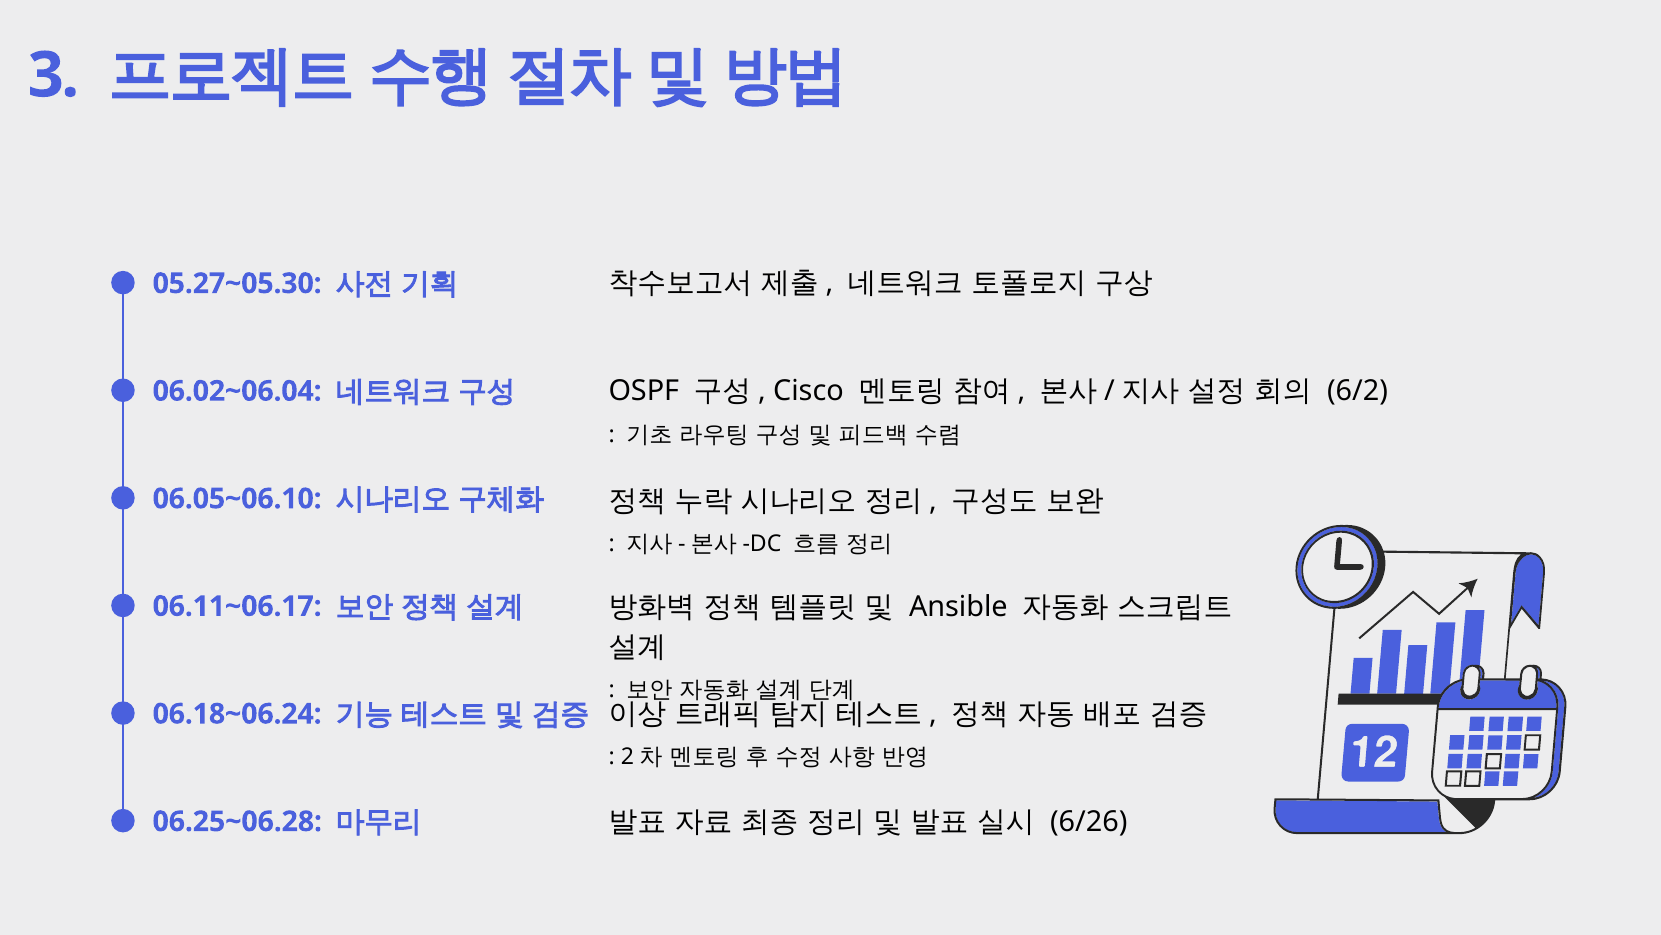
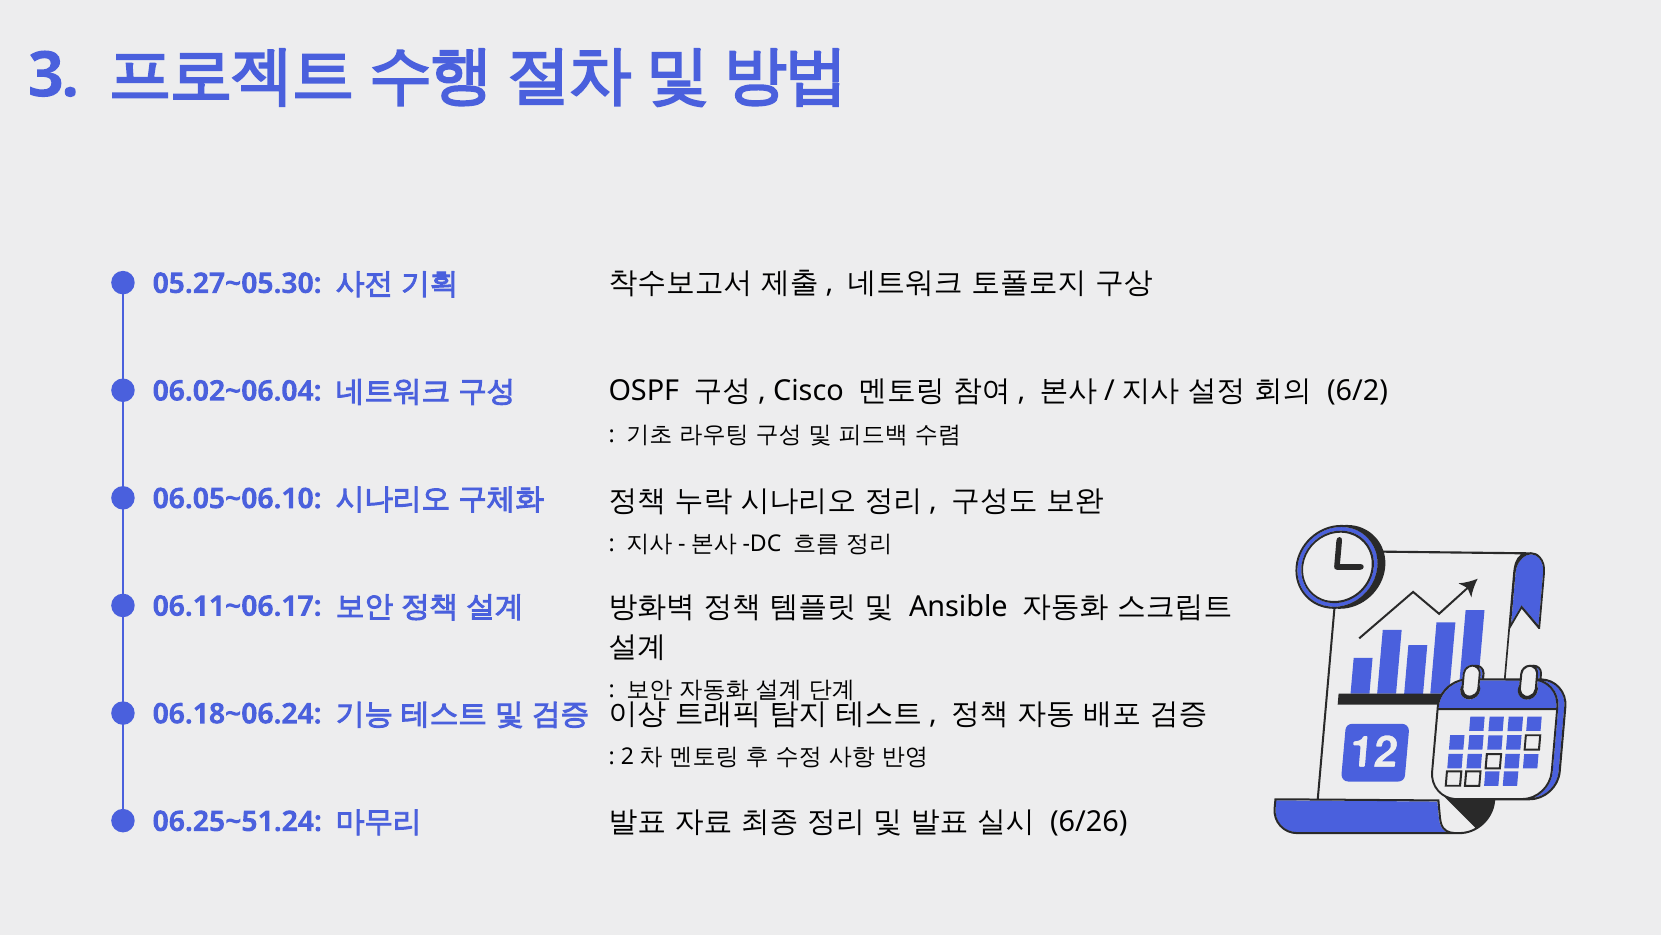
06.25~06.28: 06.25~06.28 -> 06.25~51.24
